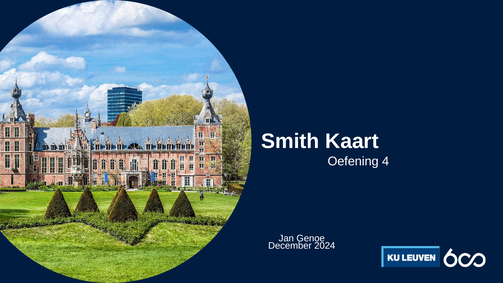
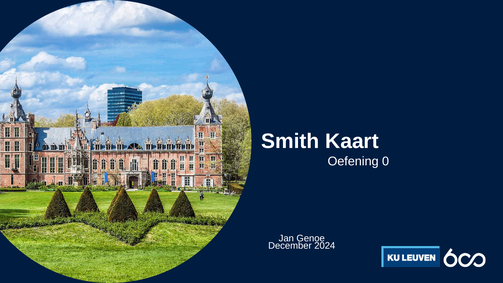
4: 4 -> 0
